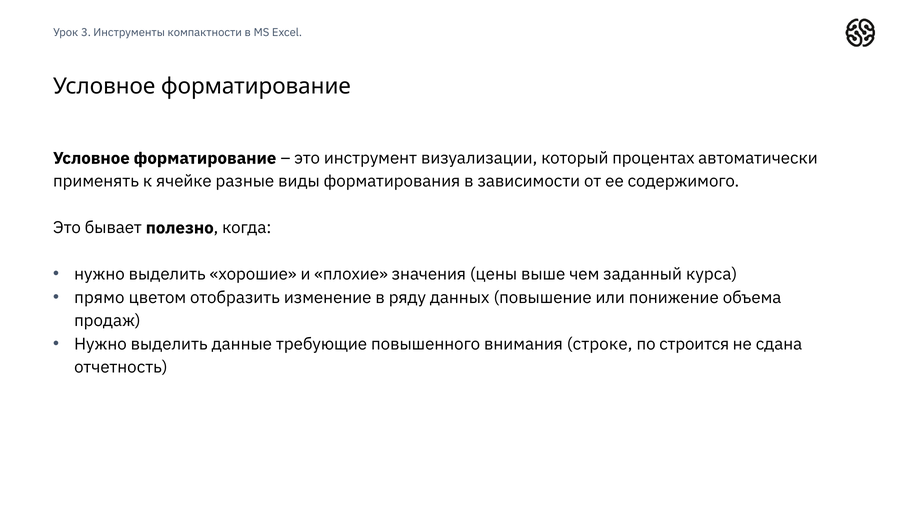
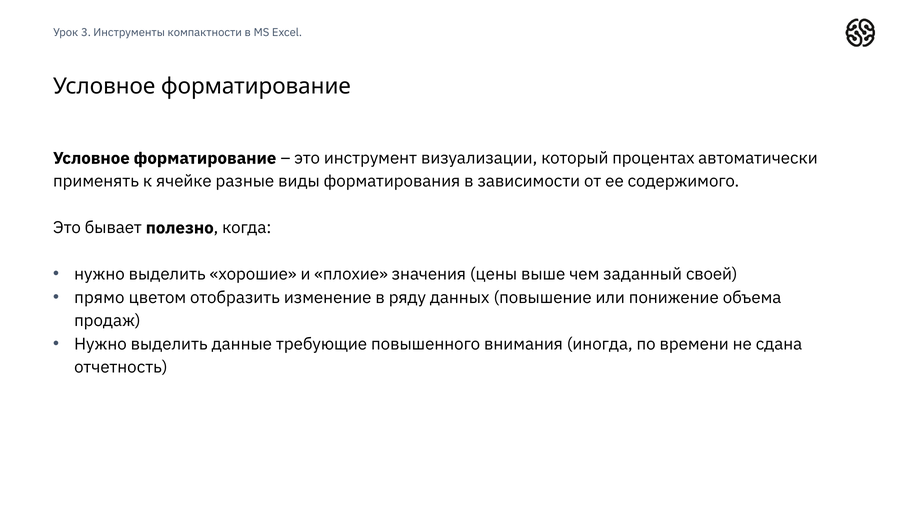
курса: курса -> своей
строке: строке -> иногда
строится: строится -> времени
